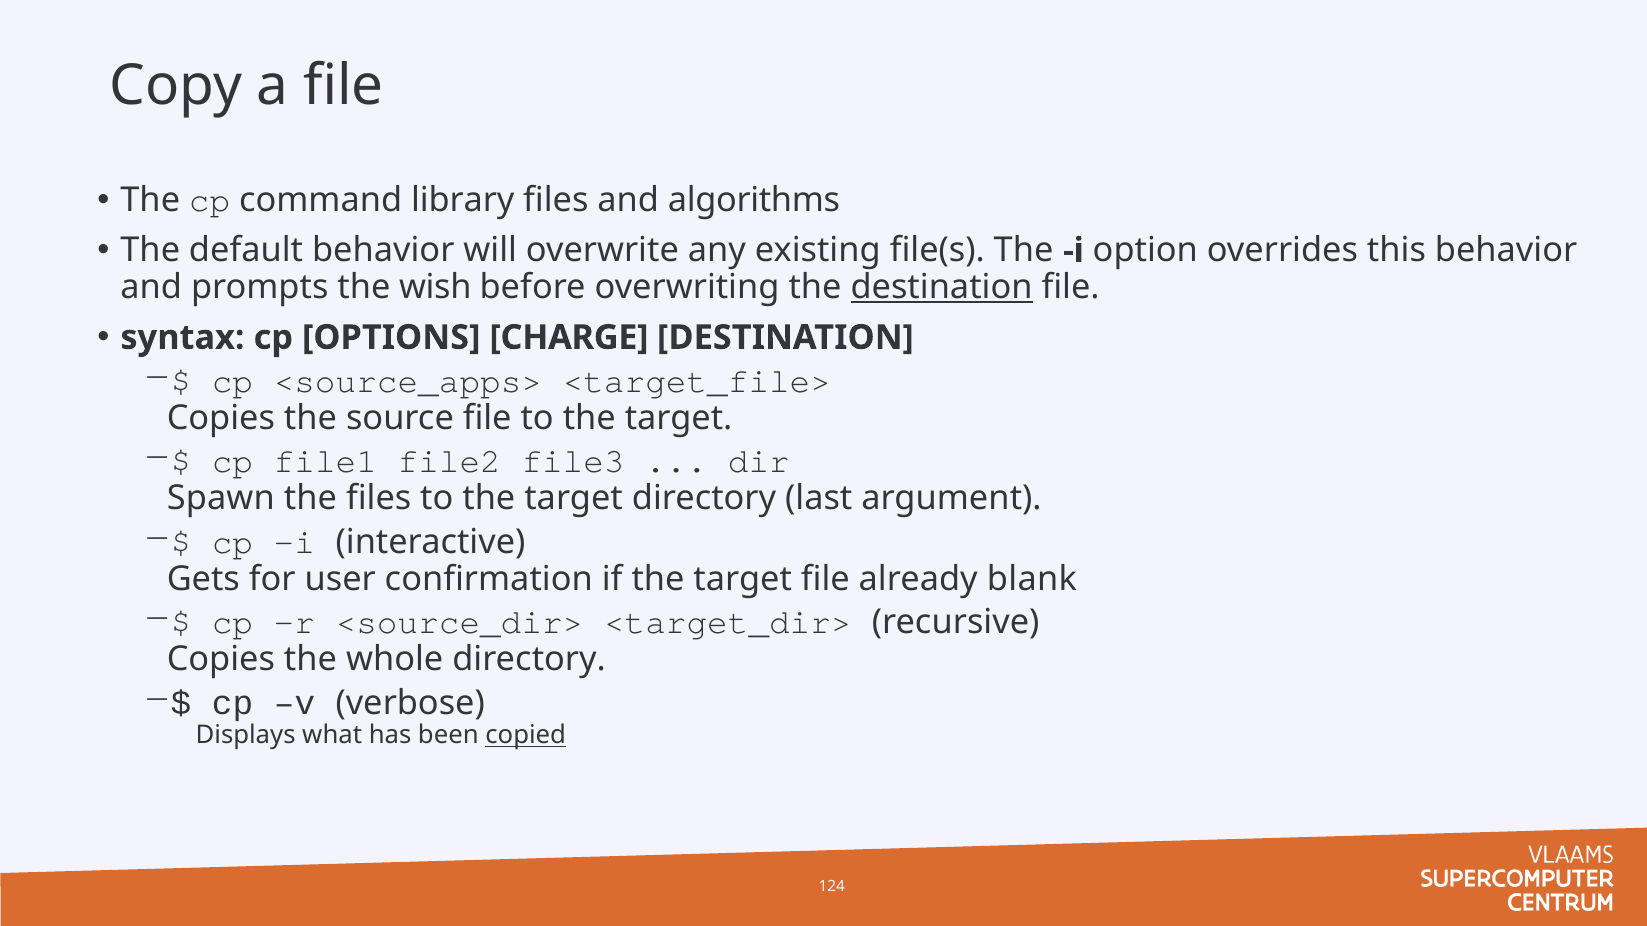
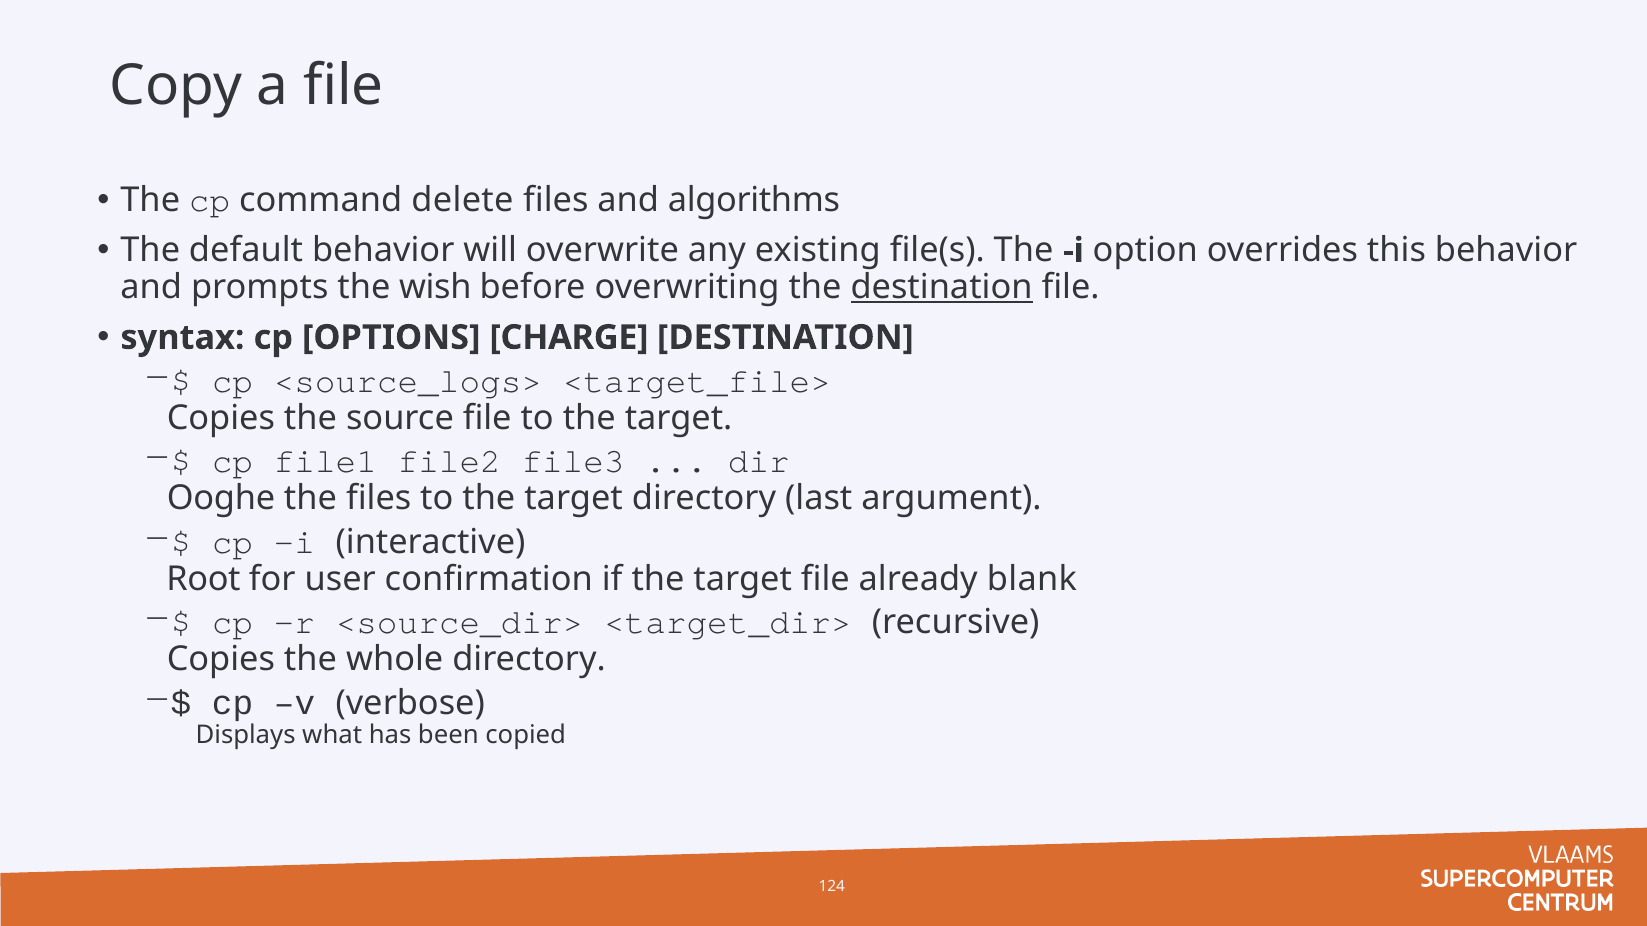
library: library -> delete
<source_apps>: <source_apps> -> <source_logs>
Spawn: Spawn -> Ooghe
Gets: Gets -> Root
copied underline: present -> none
